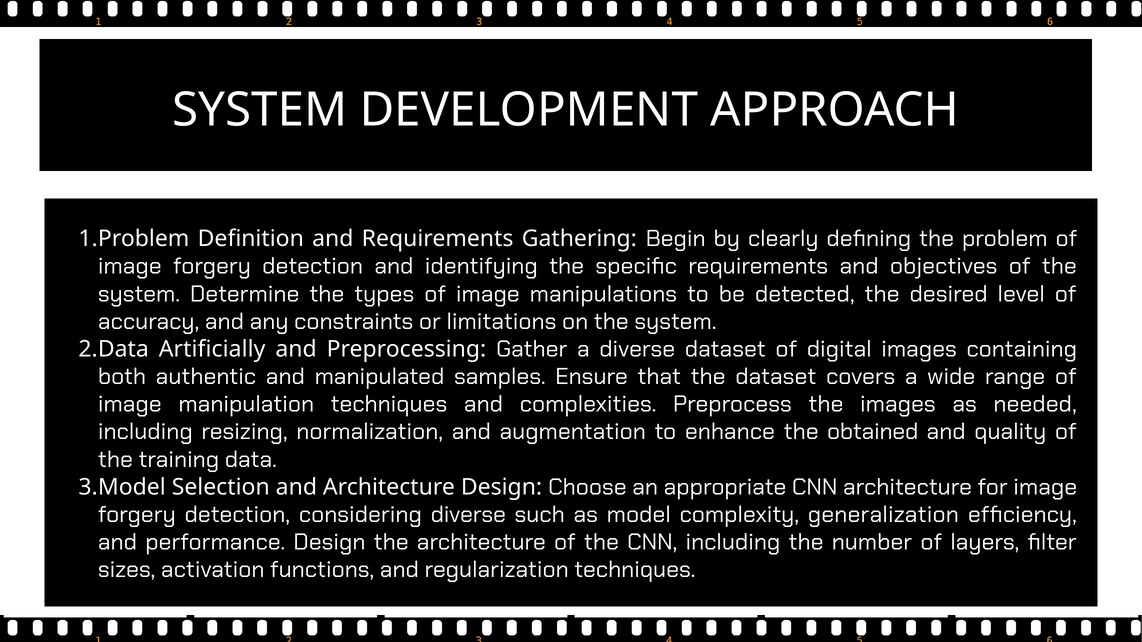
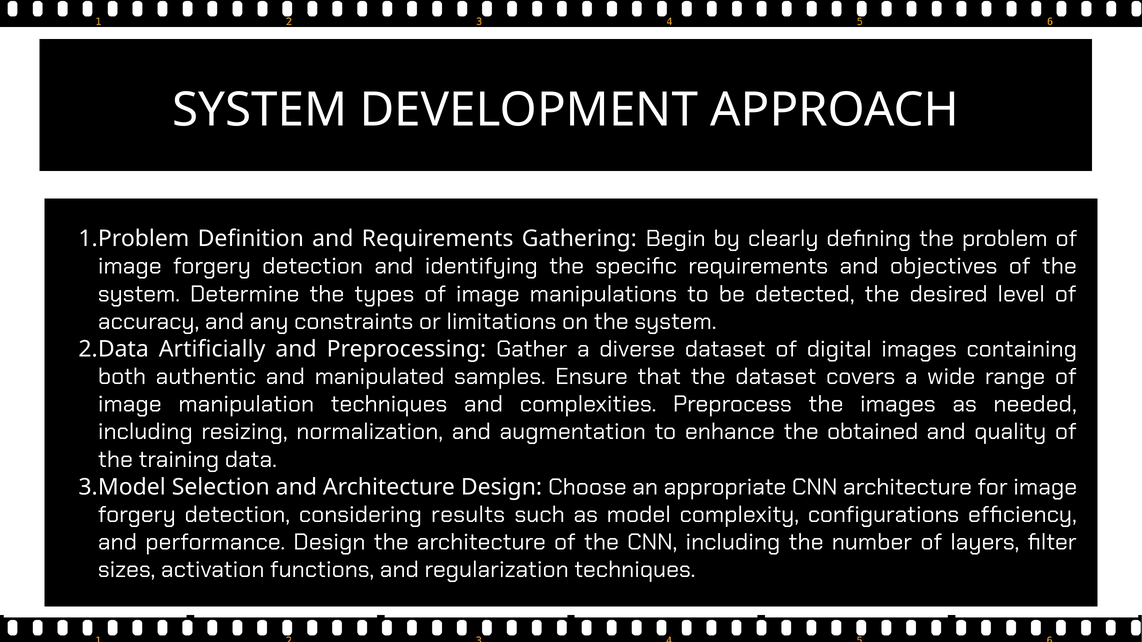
considering diverse: diverse -> results
generalization: generalization -> configurations
